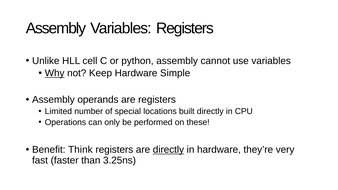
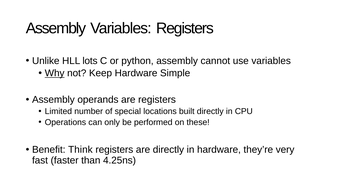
cell: cell -> lots
directly at (168, 150) underline: present -> none
3.25ns: 3.25ns -> 4.25ns
